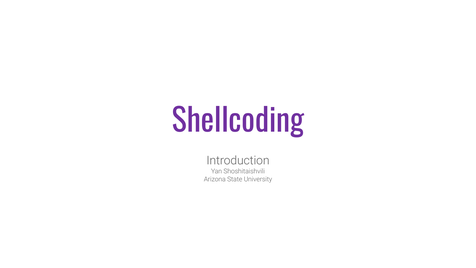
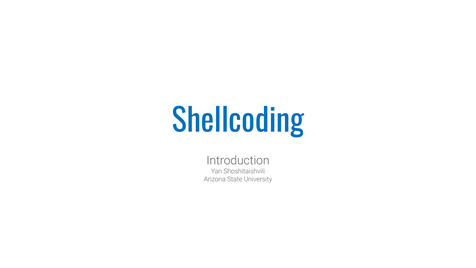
Shellcoding colour: purple -> blue
